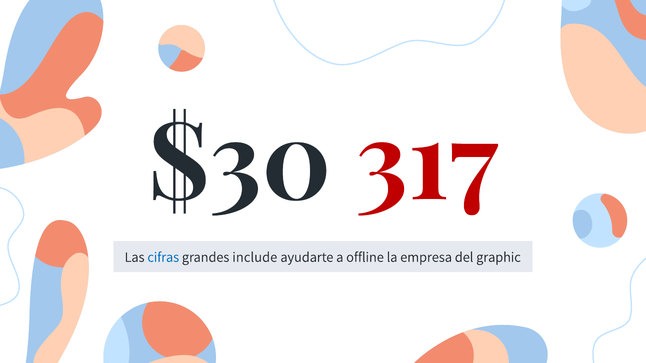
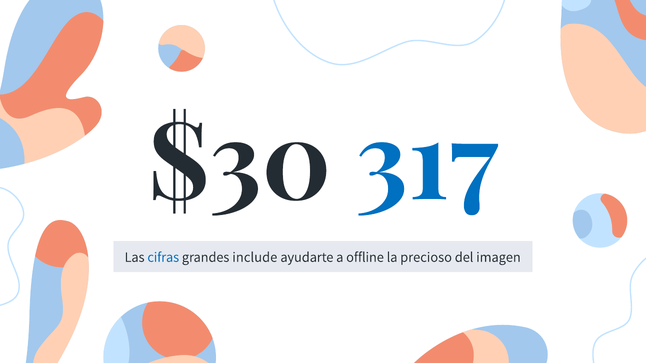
317 colour: red -> blue
empresa: empresa -> precioso
graphic: graphic -> imagen
